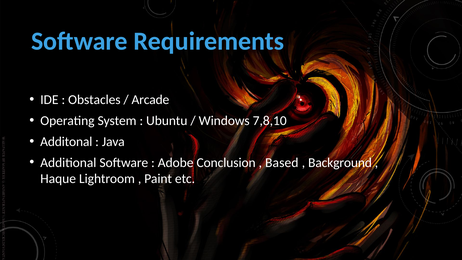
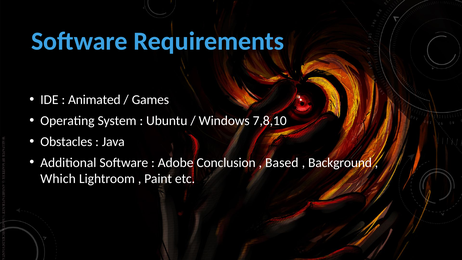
Obstacles: Obstacles -> Animated
Arcade: Arcade -> Games
Additonal: Additonal -> Obstacles
Haque: Haque -> Which
